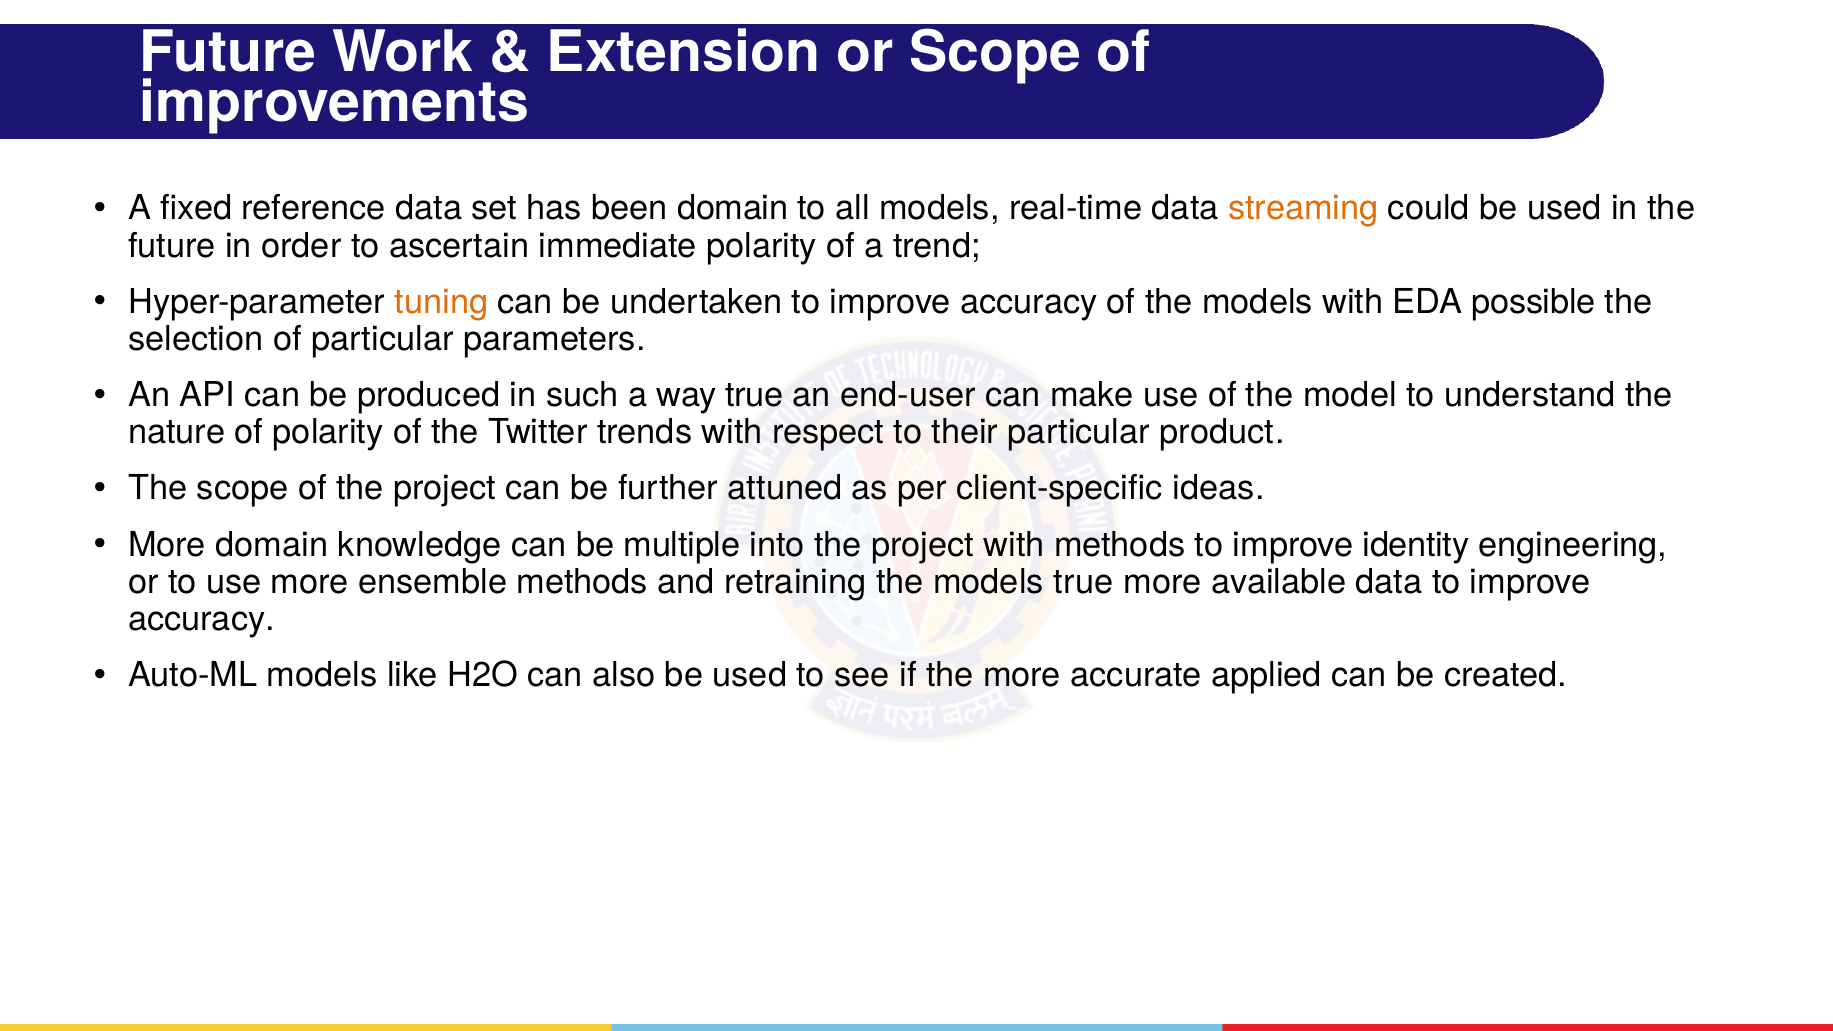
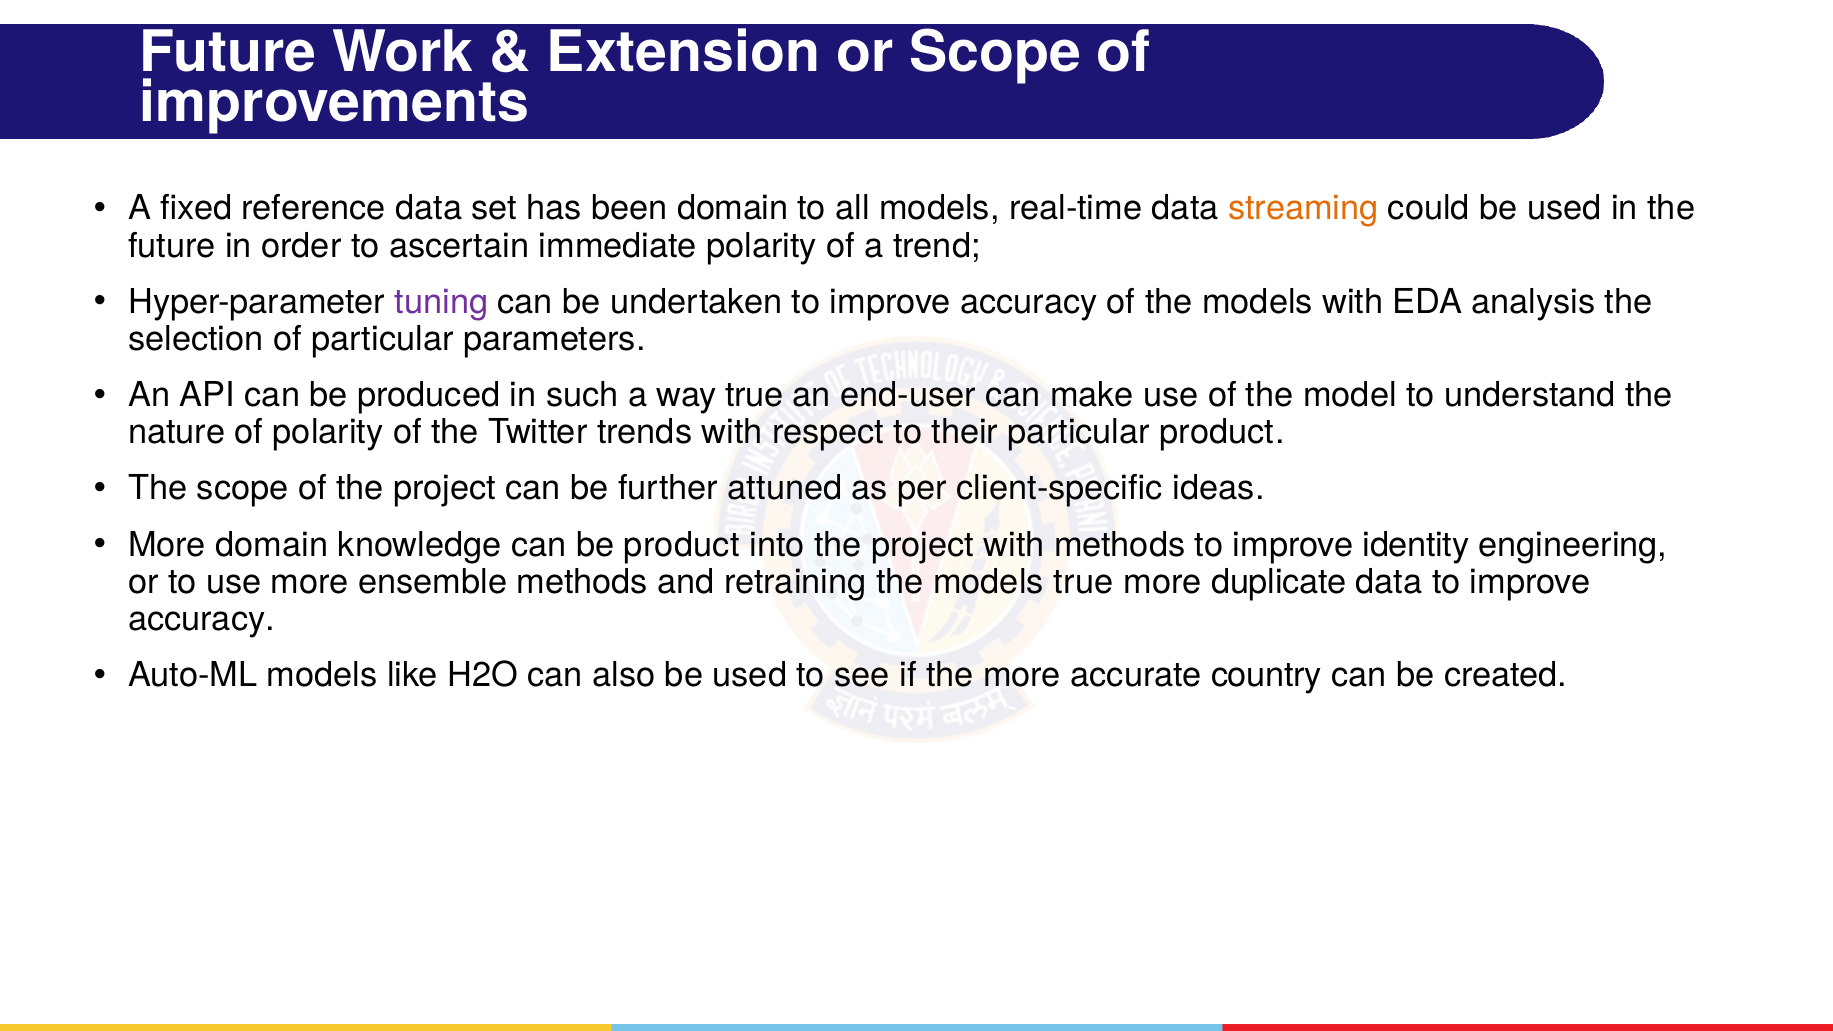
tuning colour: orange -> purple
possible: possible -> analysis
be multiple: multiple -> product
available: available -> duplicate
applied: applied -> country
